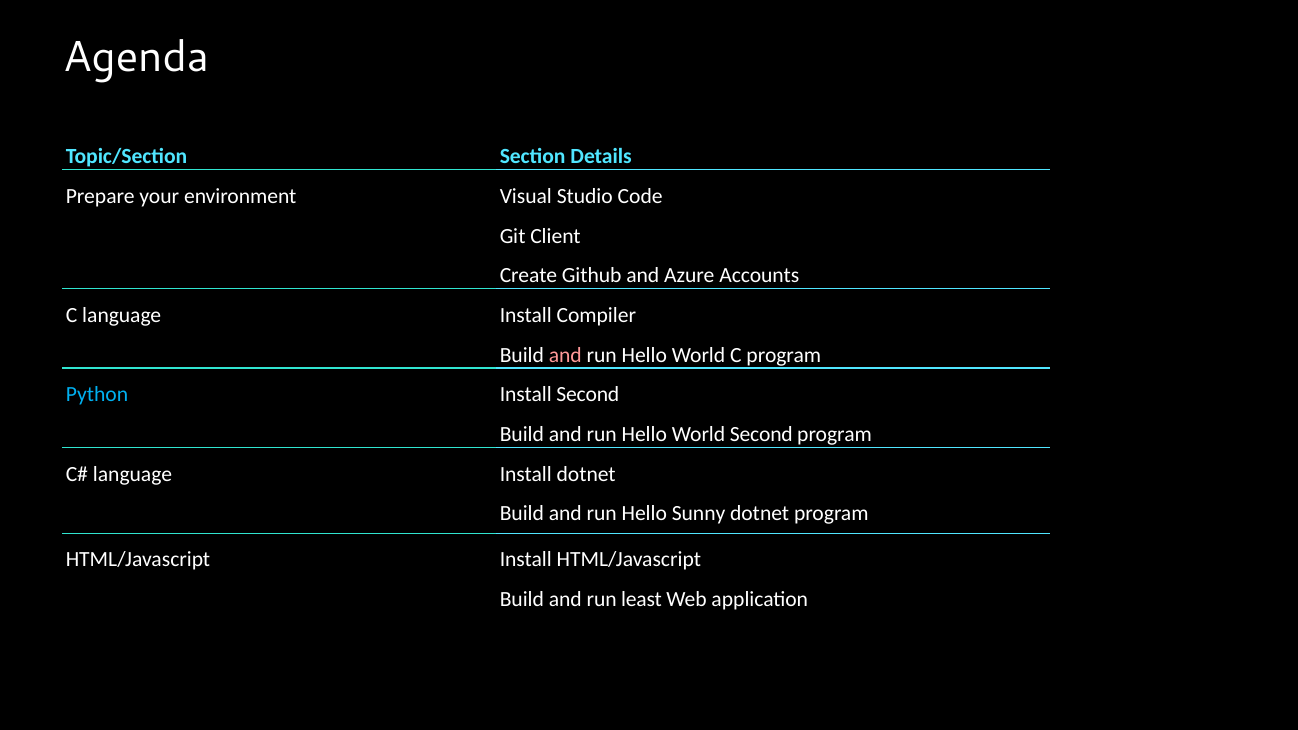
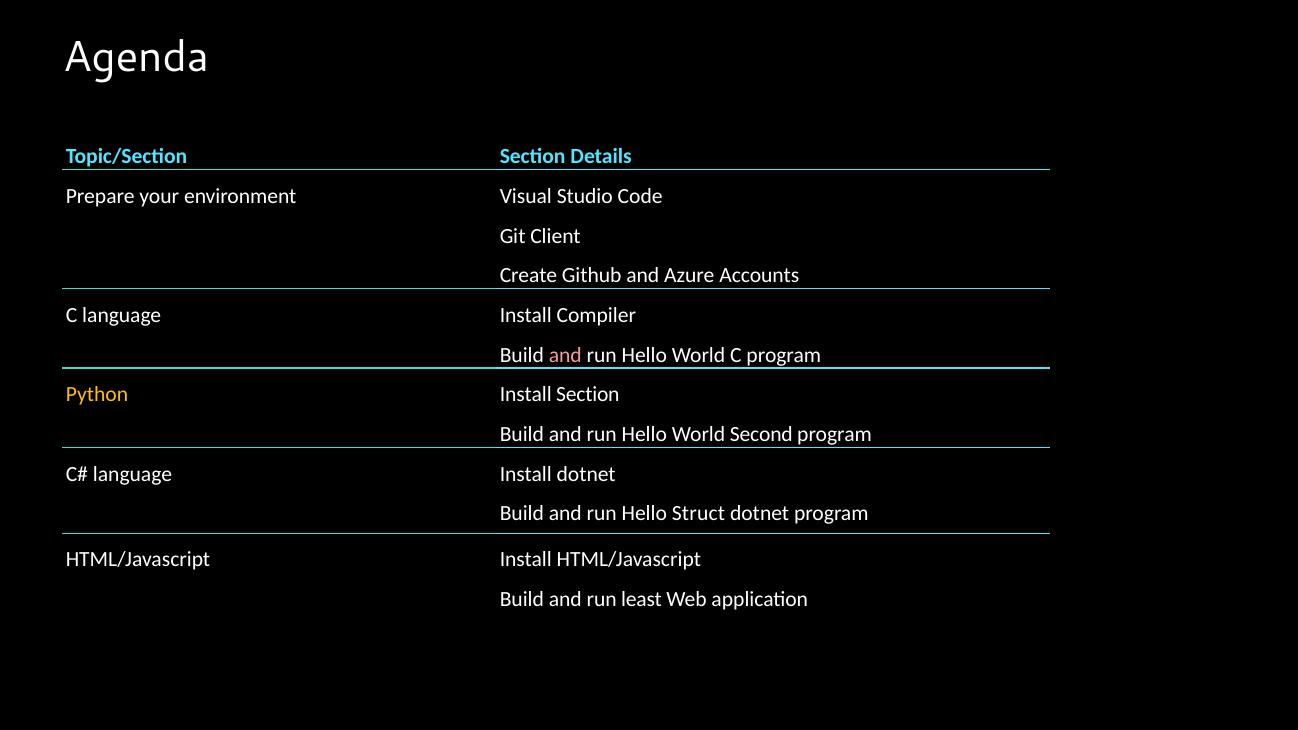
Python colour: light blue -> yellow
Install Second: Second -> Section
Sunny: Sunny -> Struct
